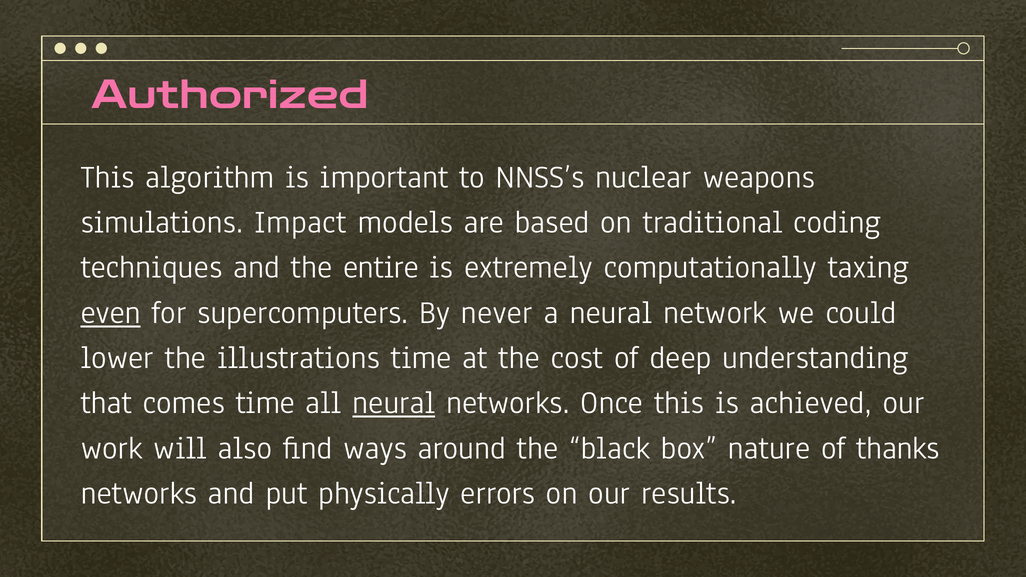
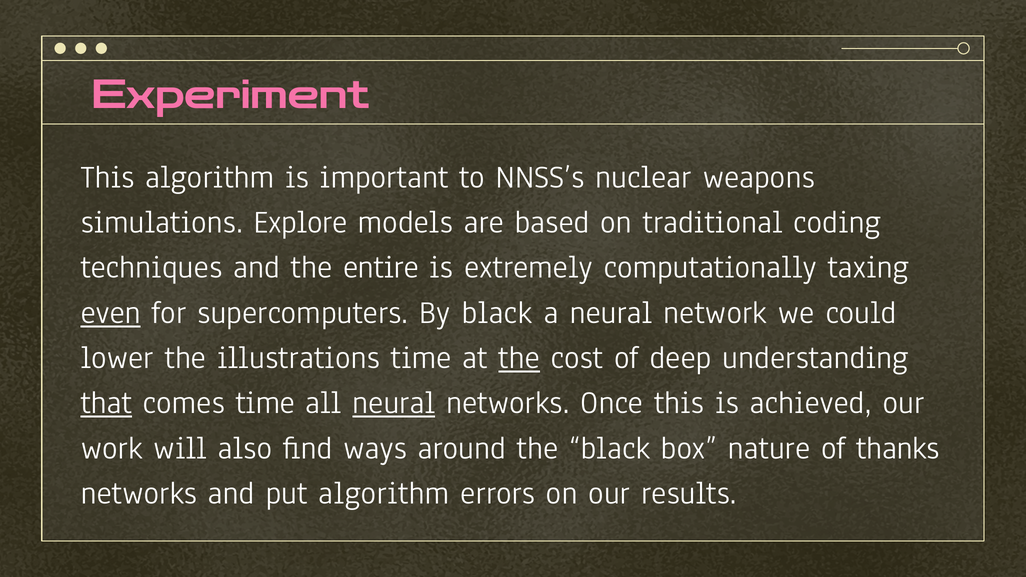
Authorized: Authorized -> Experiment
Impact: Impact -> Explore
By never: never -> black
the at (519, 357) underline: none -> present
that underline: none -> present
put physically: physically -> algorithm
